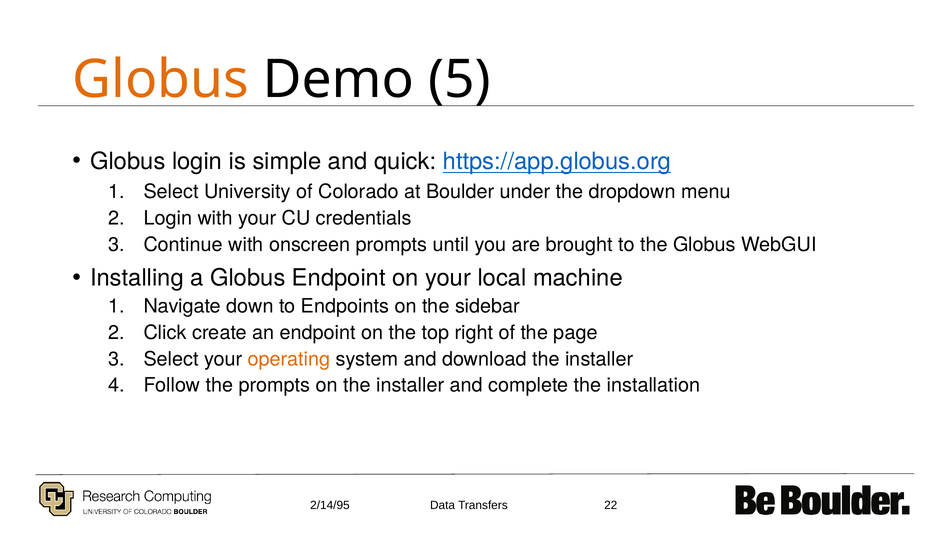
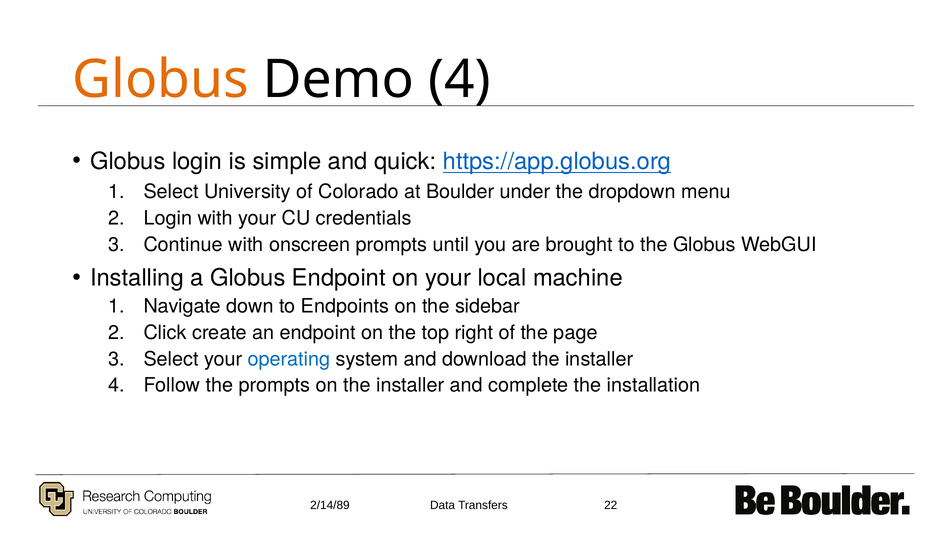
Demo 5: 5 -> 4
operating colour: orange -> blue
2/14/95: 2/14/95 -> 2/14/89
